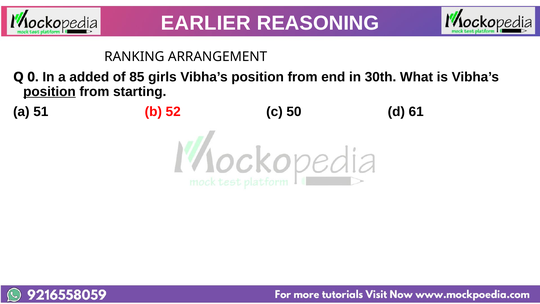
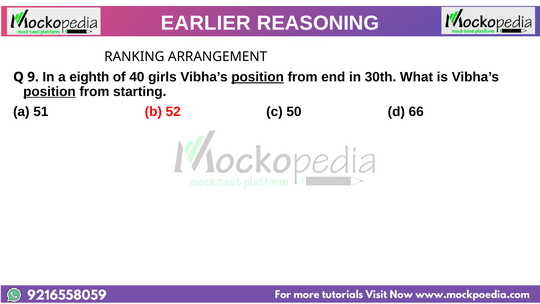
0: 0 -> 9
added: added -> eighth
85: 85 -> 40
position at (258, 77) underline: none -> present
61: 61 -> 66
